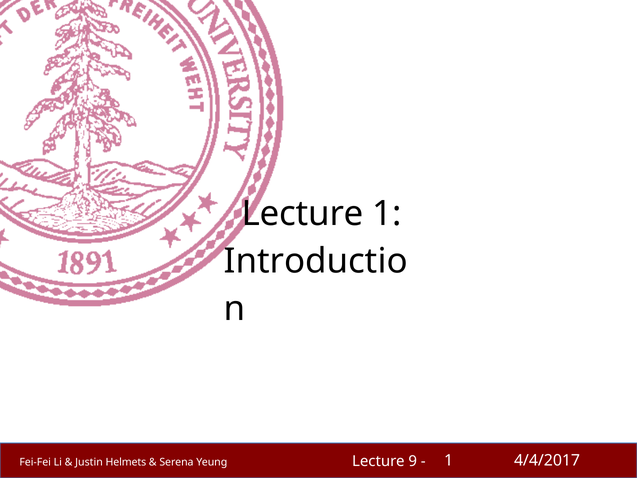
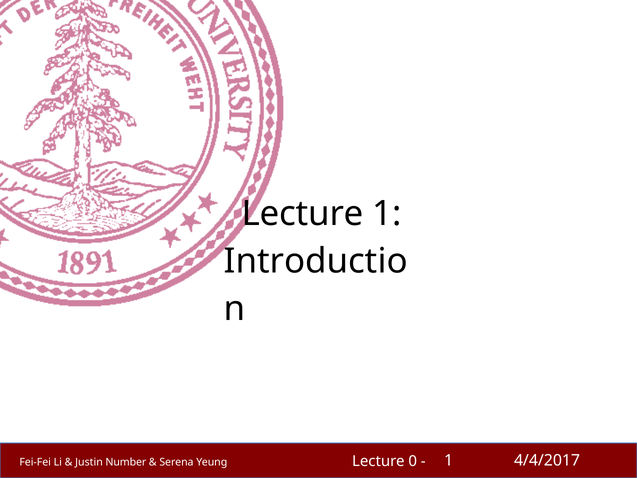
9: 9 -> 0
Helmets: Helmets -> Number
